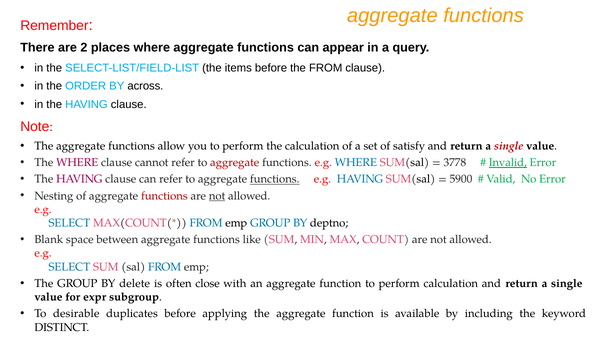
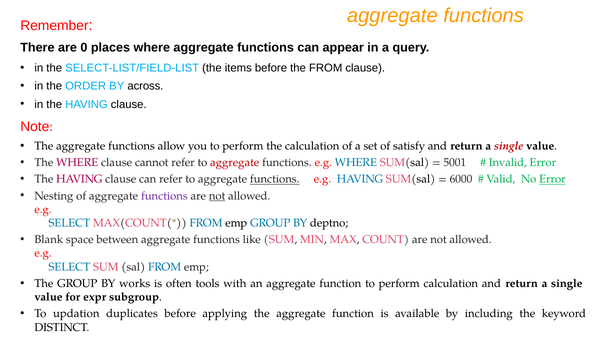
2: 2 -> 0
3778: 3778 -> 5001
Invalid underline: present -> none
5900: 5900 -> 6000
Error at (552, 179) underline: none -> present
functions at (164, 196) colour: red -> purple
delete: delete -> works
close: close -> tools
desirable: desirable -> updation
